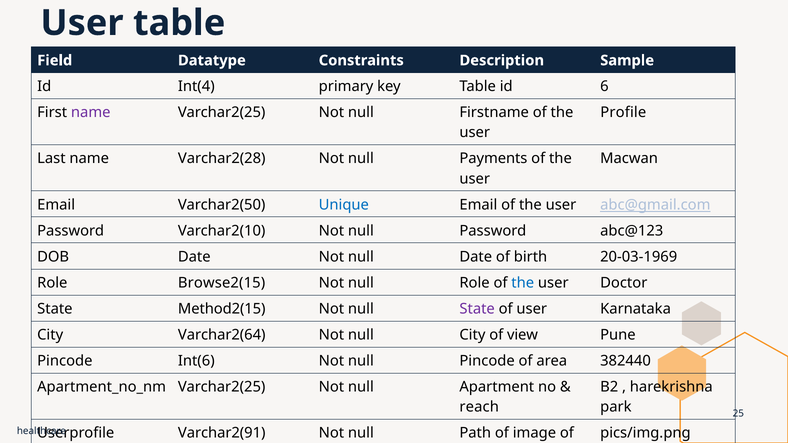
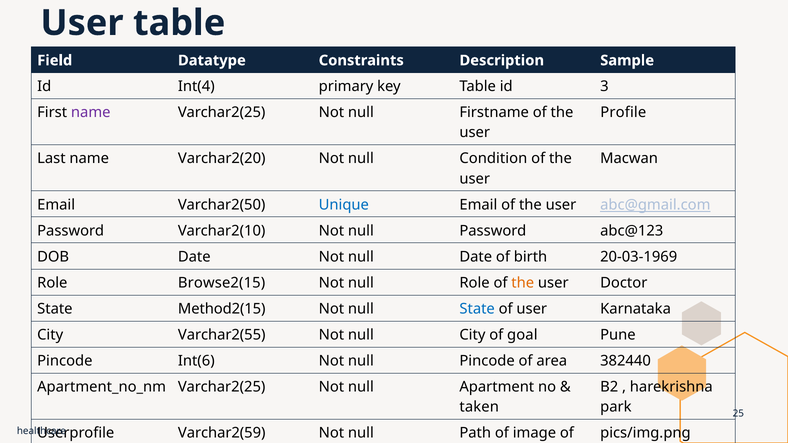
6: 6 -> 3
Varchar2(28: Varchar2(28 -> Varchar2(20
Payments: Payments -> Condition
the at (523, 283) colour: blue -> orange
State at (477, 309) colour: purple -> blue
Varchar2(64: Varchar2(64 -> Varchar2(55
view: view -> goal
reach: reach -> taken
Varchar2(91: Varchar2(91 -> Varchar2(59
